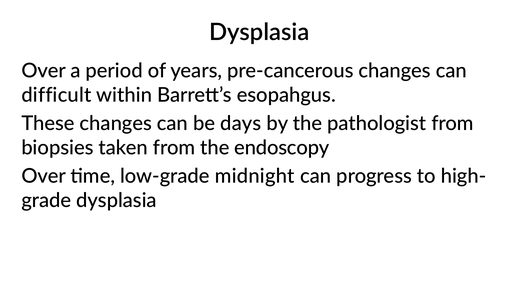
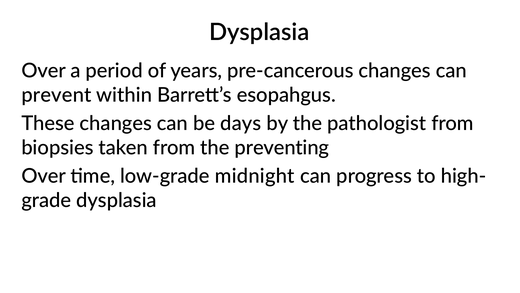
difficult: difficult -> prevent
endoscopy: endoscopy -> preventing
